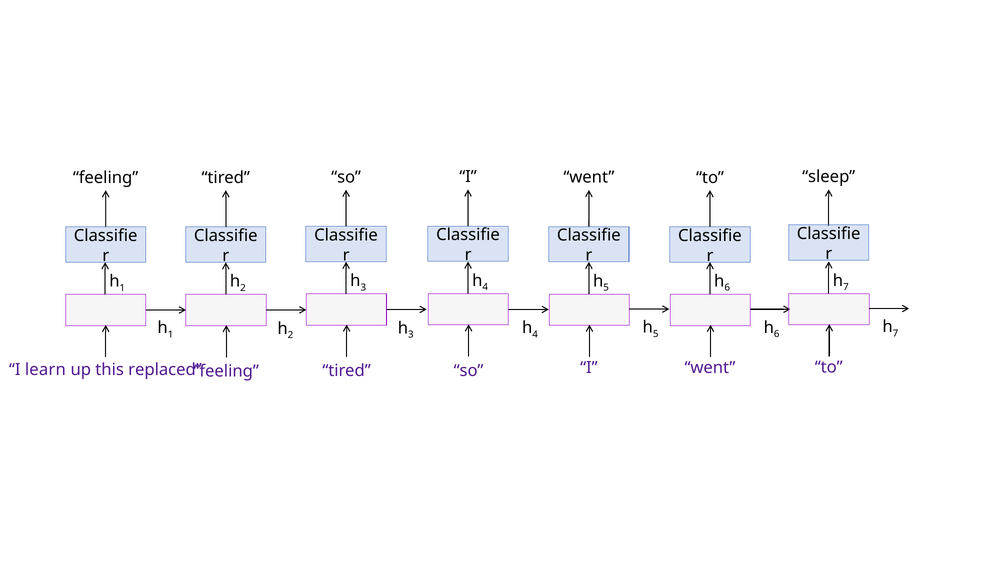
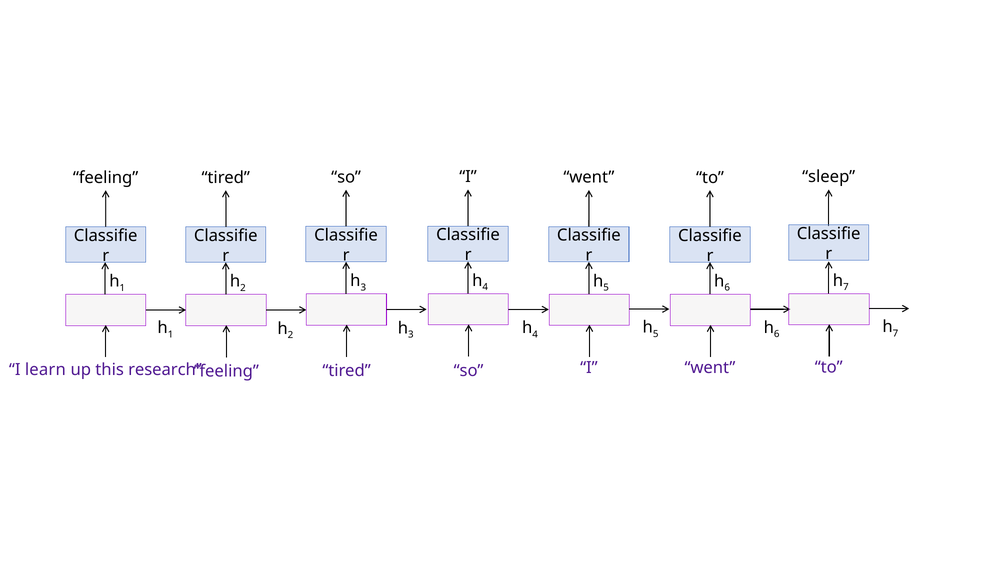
replaced: replaced -> research
